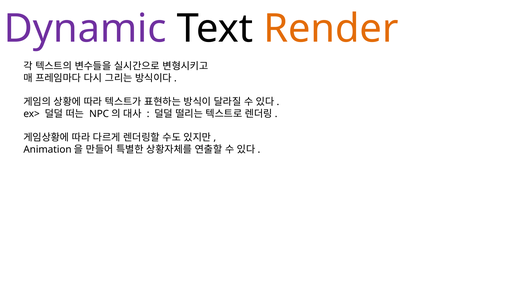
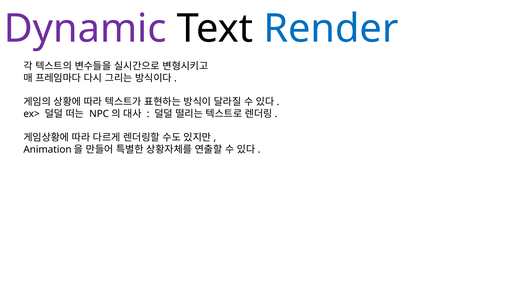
Render colour: orange -> blue
